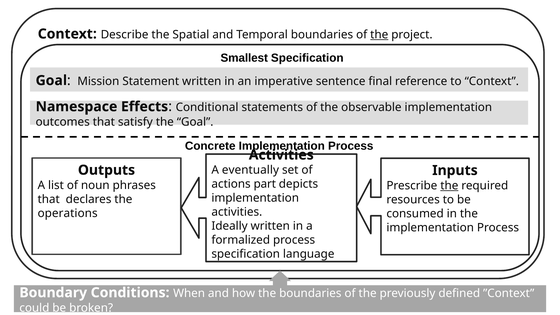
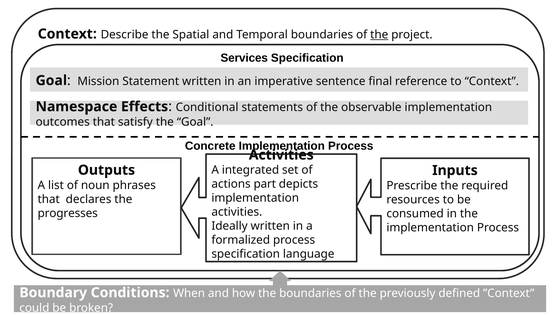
Smallest: Smallest -> Services
eventually: eventually -> integrated
the at (449, 186) underline: present -> none
operations: operations -> progresses
